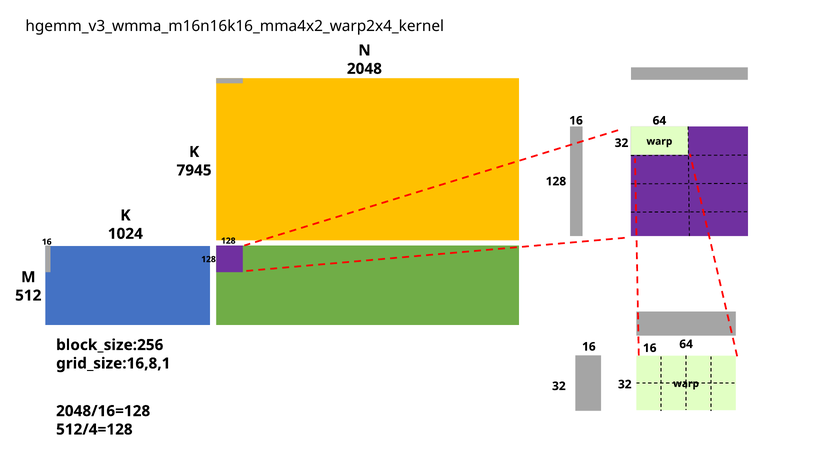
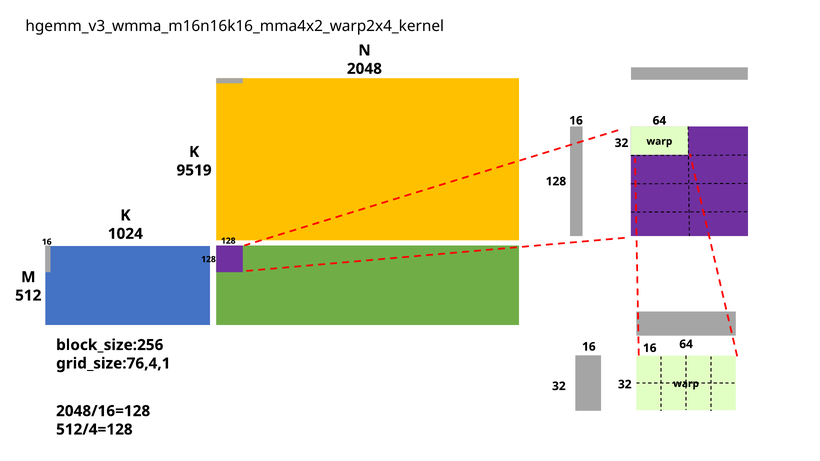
7945: 7945 -> 9519
grid_size:16,8,1: grid_size:16,8,1 -> grid_size:76,4,1
